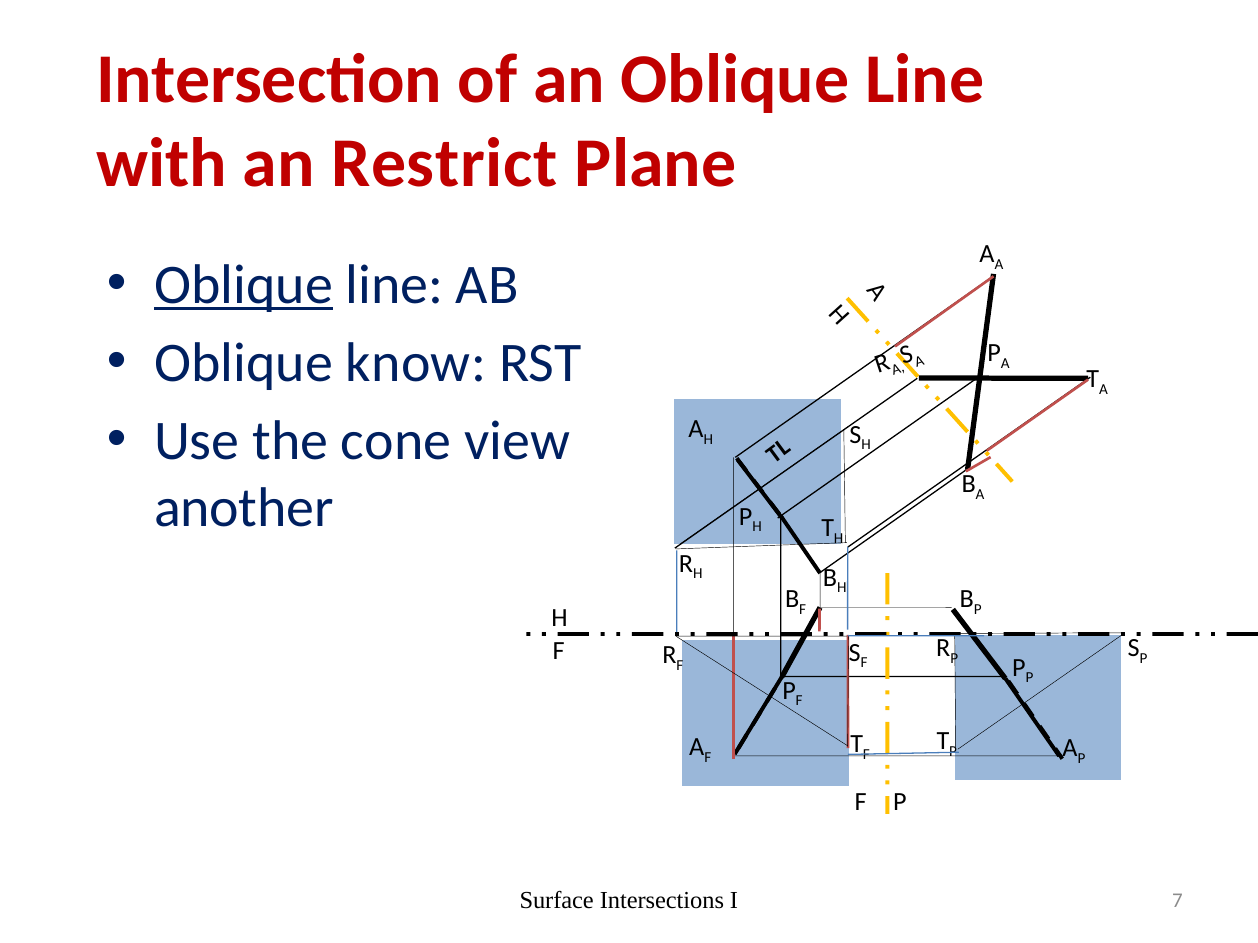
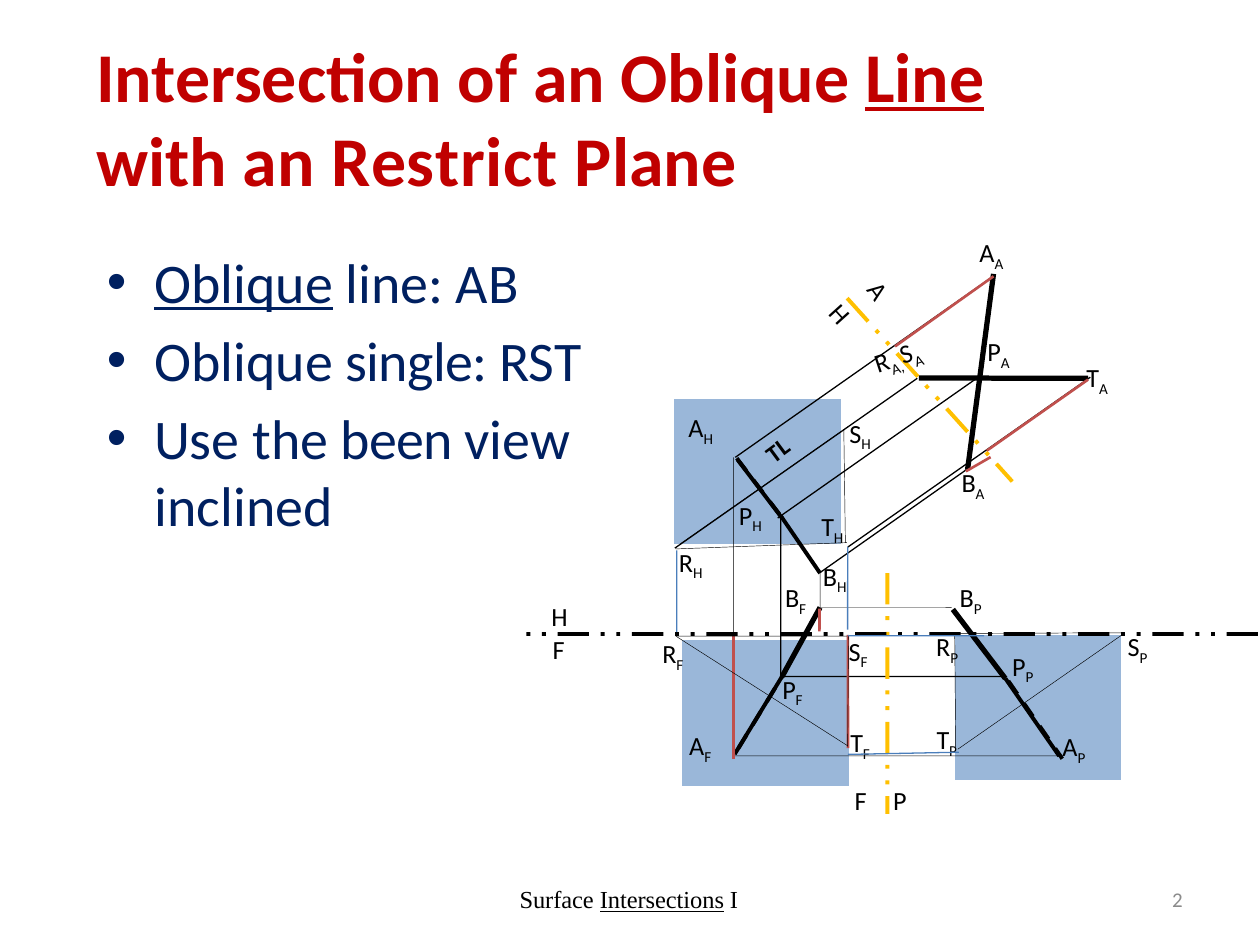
Line at (925, 79) underline: none -> present
know: know -> single
cone: cone -> been
another: another -> inclined
Intersections underline: none -> present
7: 7 -> 2
